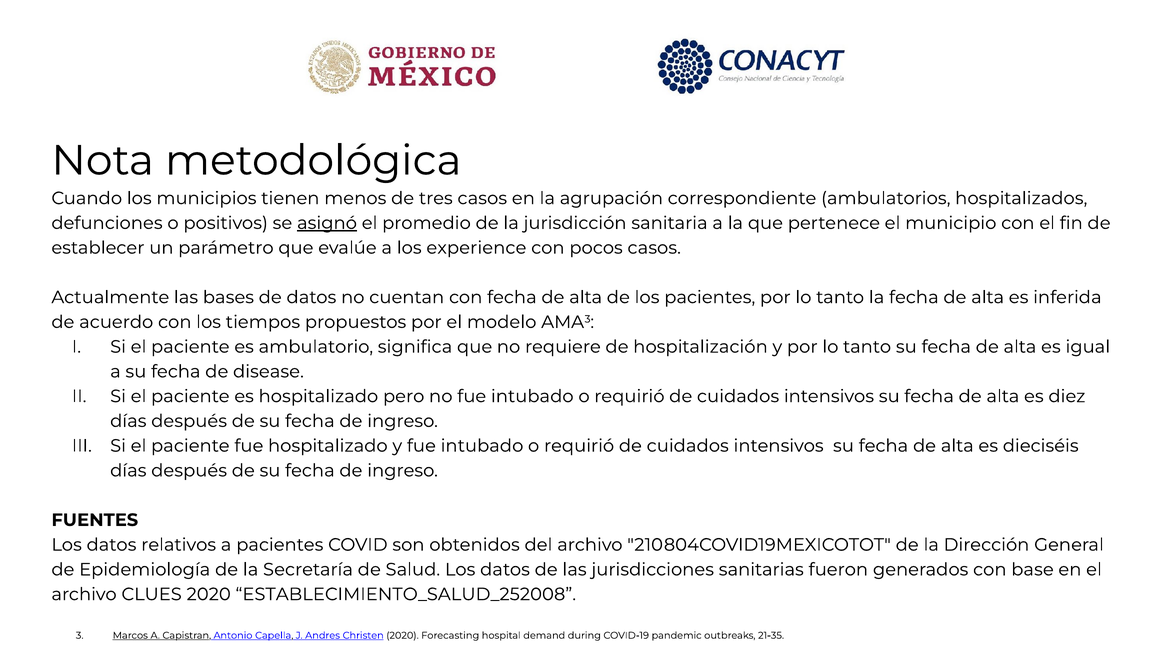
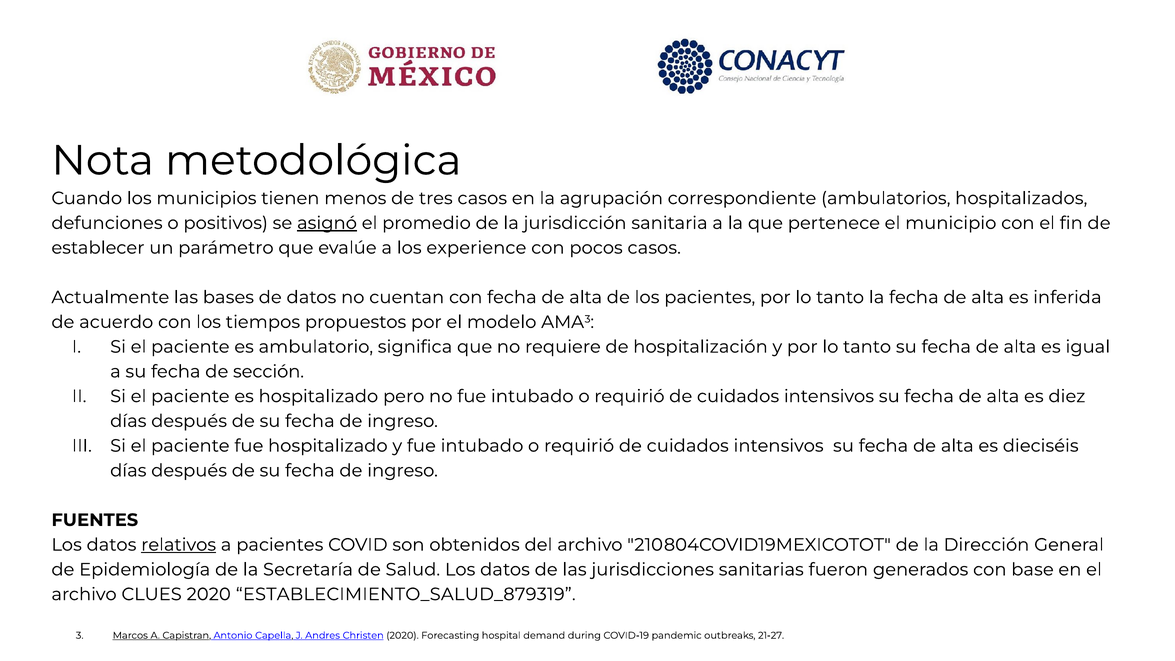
disease: disease -> sección
relativos underline: none -> present
ESTABLECIMIENTO_SALUD_252008: ESTABLECIMIENTO_SALUD_252008 -> ESTABLECIMIENTO_SALUD_879319
21-35: 21-35 -> 21-27
